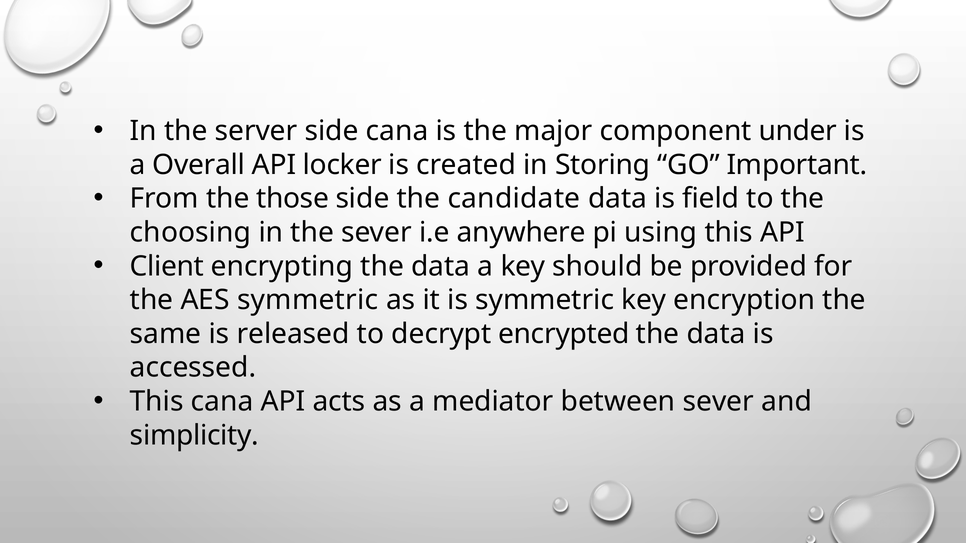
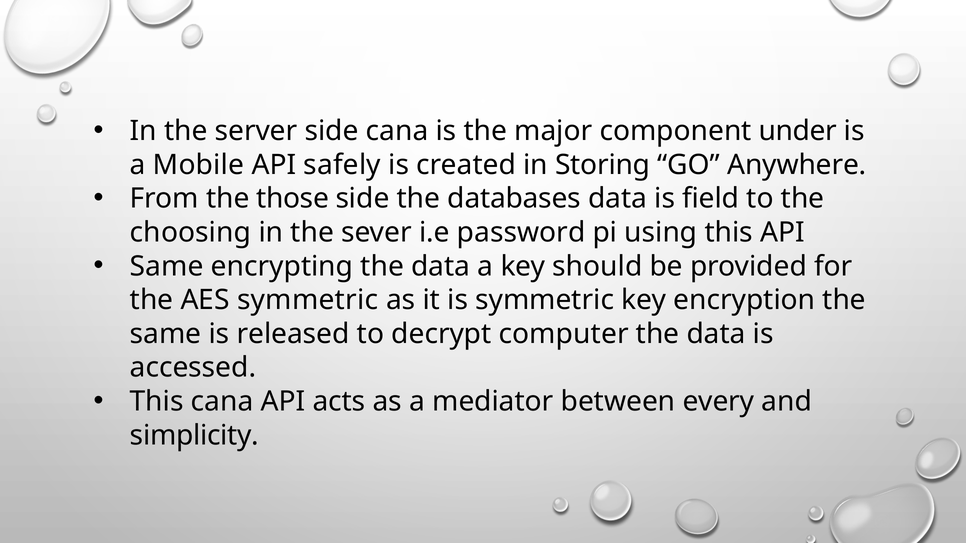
Overall: Overall -> Mobile
locker: locker -> safely
Important: Important -> Anywhere
candidate: candidate -> databases
anywhere: anywhere -> password
Client at (167, 266): Client -> Same
encrypted: encrypted -> computer
between sever: sever -> every
